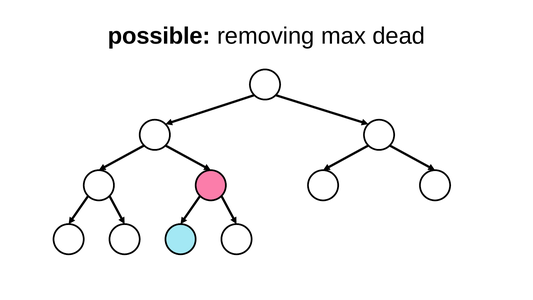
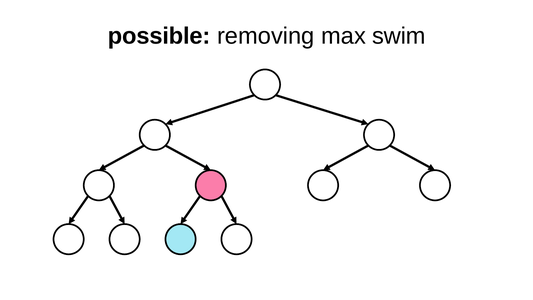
dead: dead -> swim
